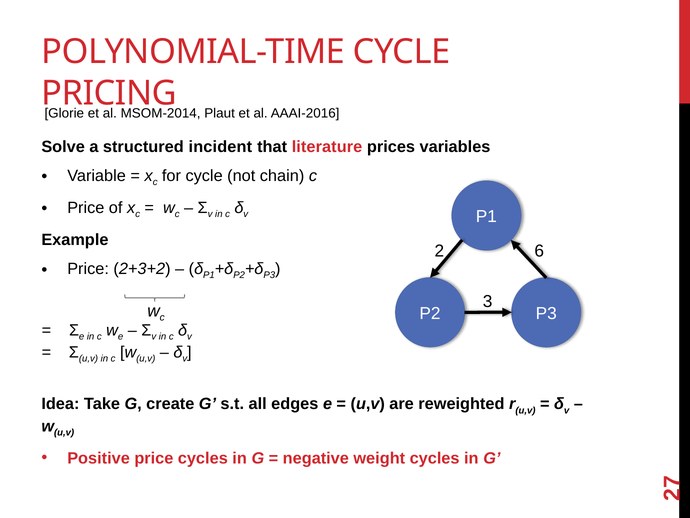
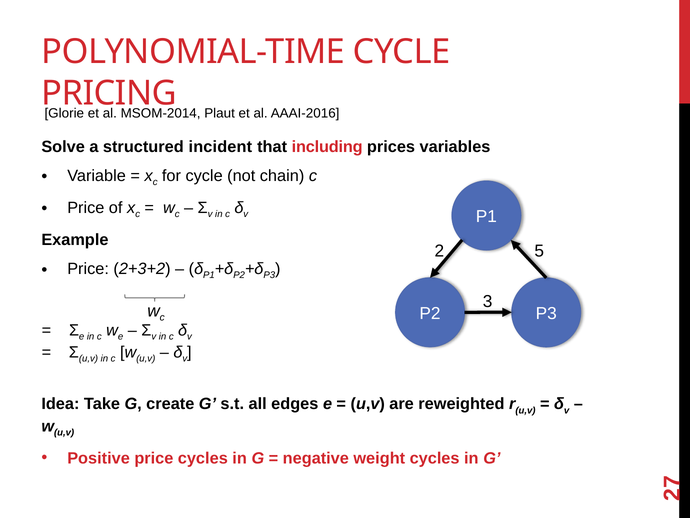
literature: literature -> including
6: 6 -> 5
